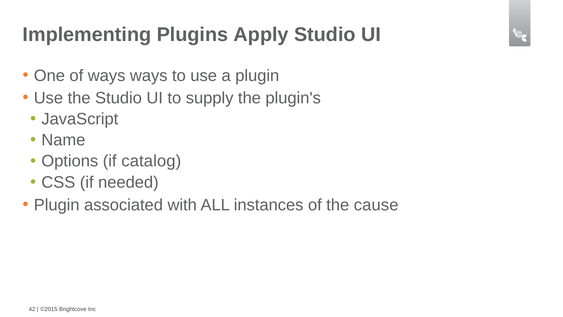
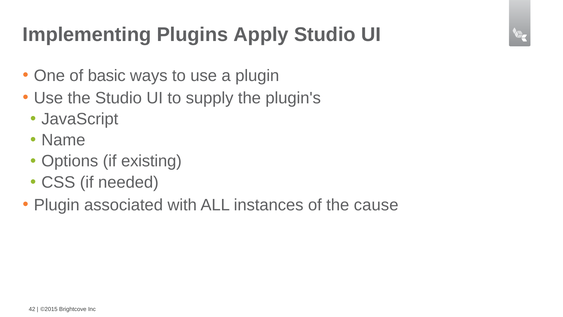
of ways: ways -> basic
catalog: catalog -> existing
